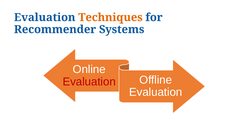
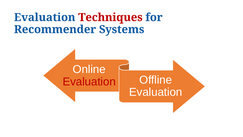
Techniques colour: orange -> red
